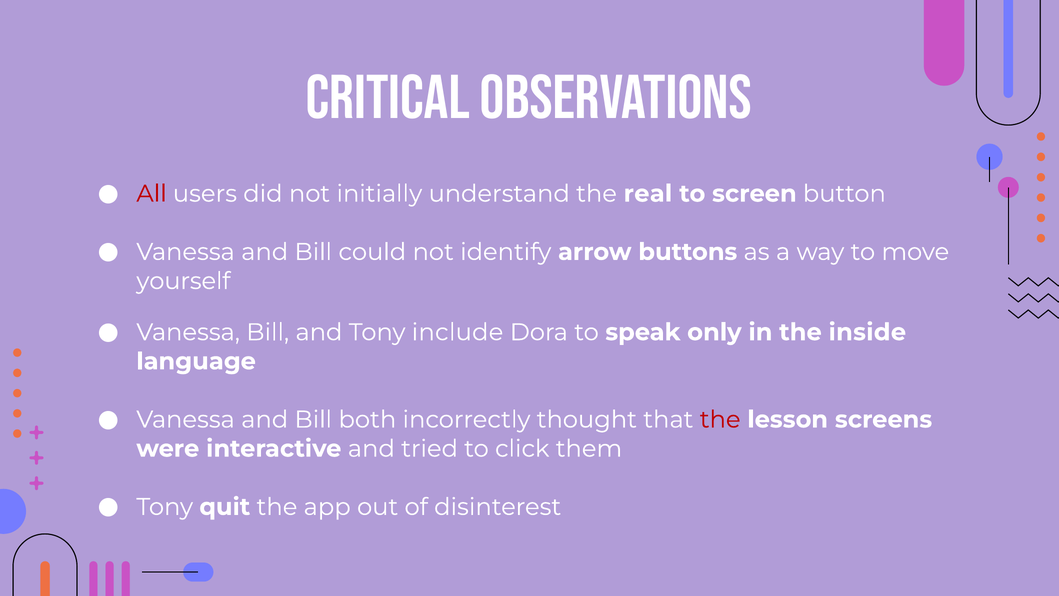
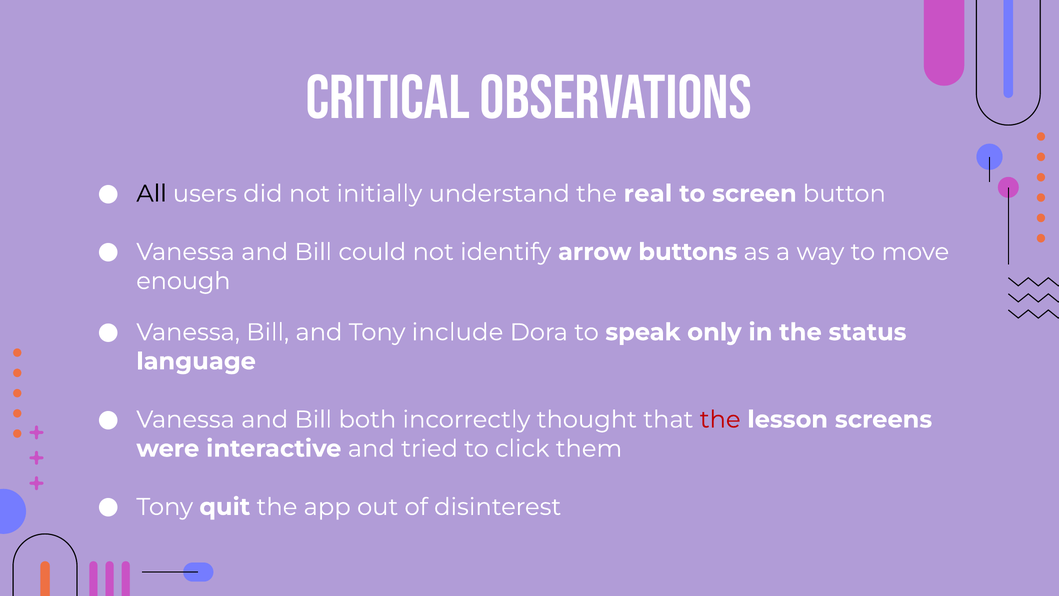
All colour: red -> black
yourself: yourself -> enough
inside: inside -> status
